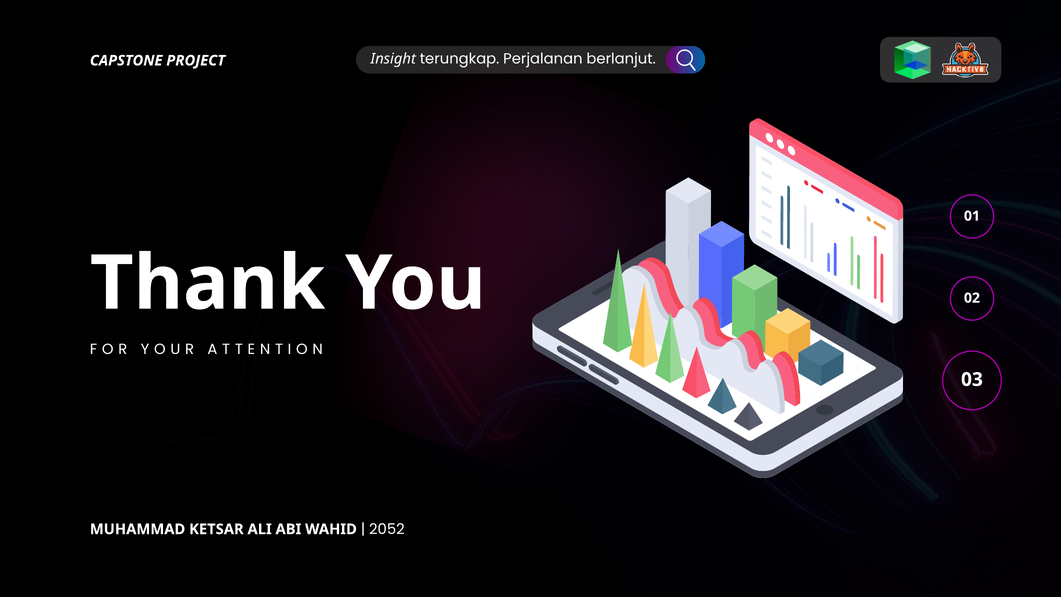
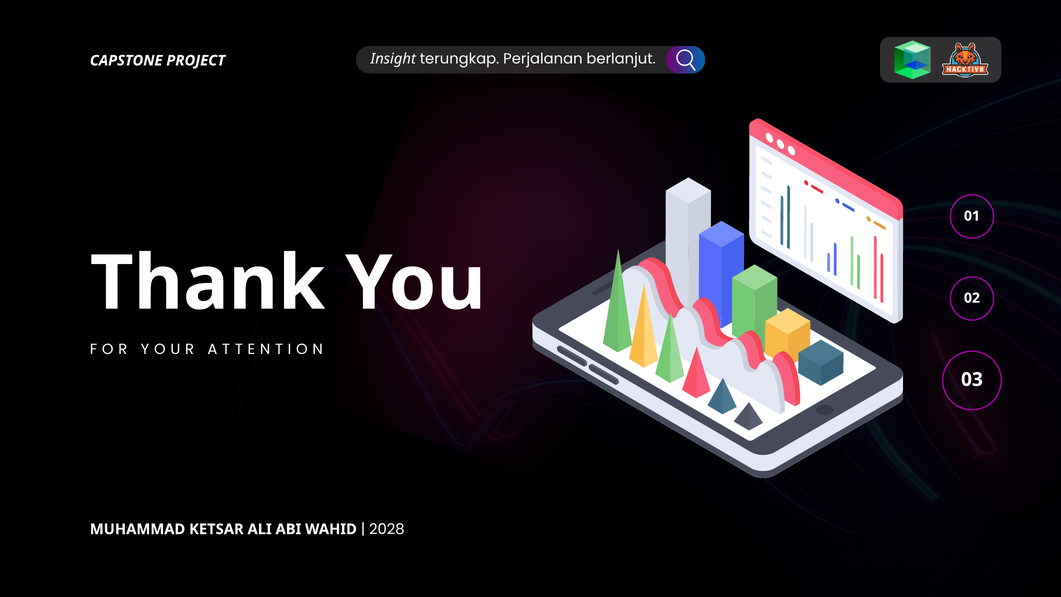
2052: 2052 -> 2028
